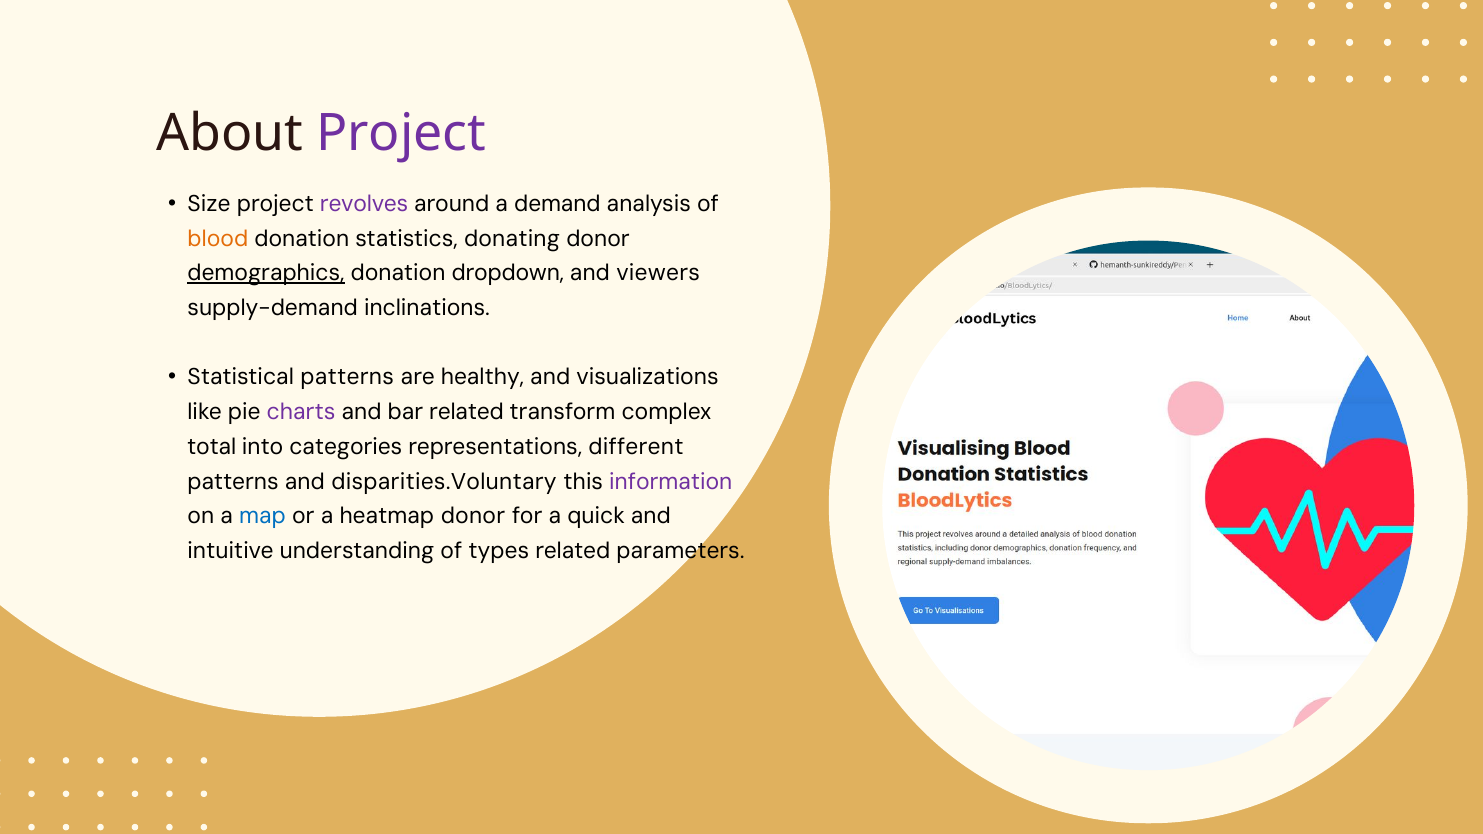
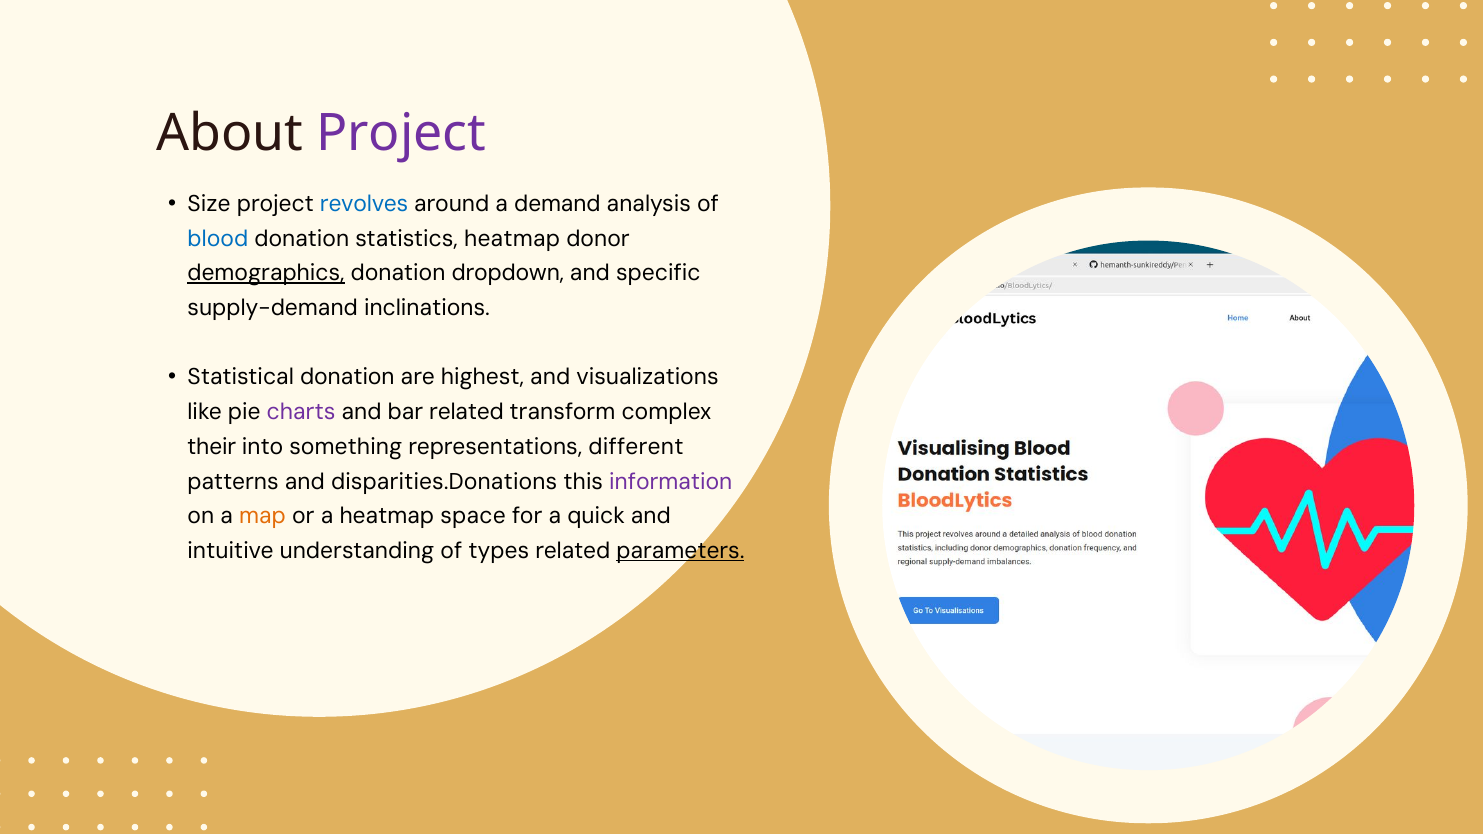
revolves colour: purple -> blue
blood colour: orange -> blue
statistics donating: donating -> heatmap
viewers: viewers -> specific
Statistical patterns: patterns -> donation
healthy: healthy -> highest
total: total -> their
categories: categories -> something
disparities.Voluntary: disparities.Voluntary -> disparities.Donations
map colour: blue -> orange
heatmap donor: donor -> space
parameters underline: none -> present
